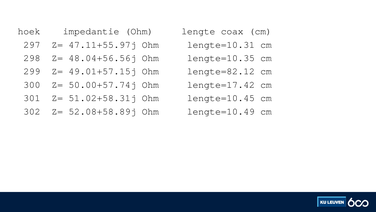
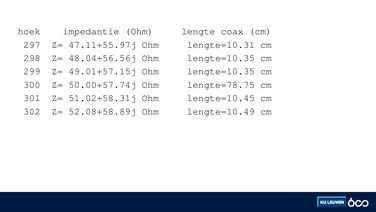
49.01+57.15j Ohm lengte=82.12: lengte=82.12 -> lengte=10.35
lengte=17.42: lengte=17.42 -> lengte=78.75
